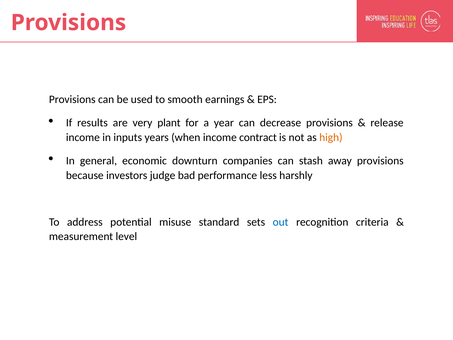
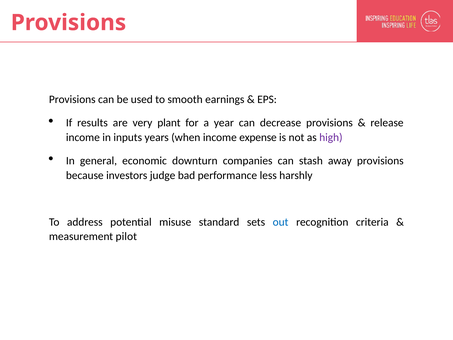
contract: contract -> expense
high colour: orange -> purple
level: level -> pilot
